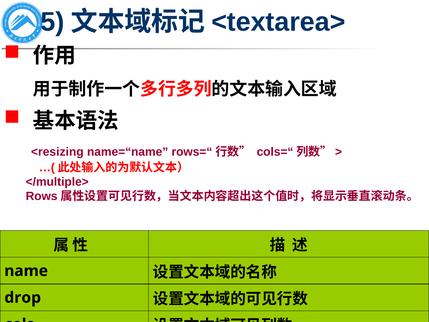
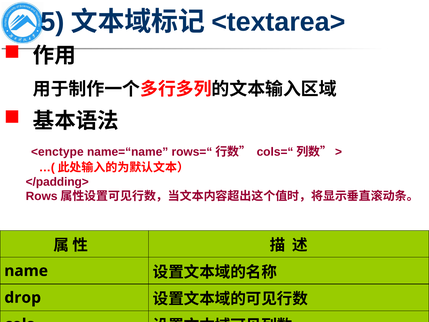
<resizing: <resizing -> <enctype
</multiple>: </multiple> -> </padding>
